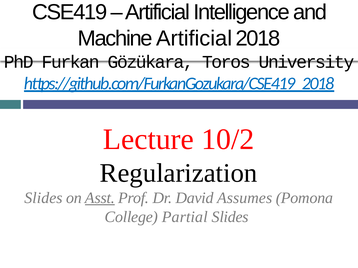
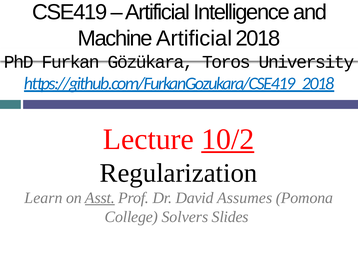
10/2 underline: none -> present
Slides at (43, 198): Slides -> Learn
Partial: Partial -> Solvers
